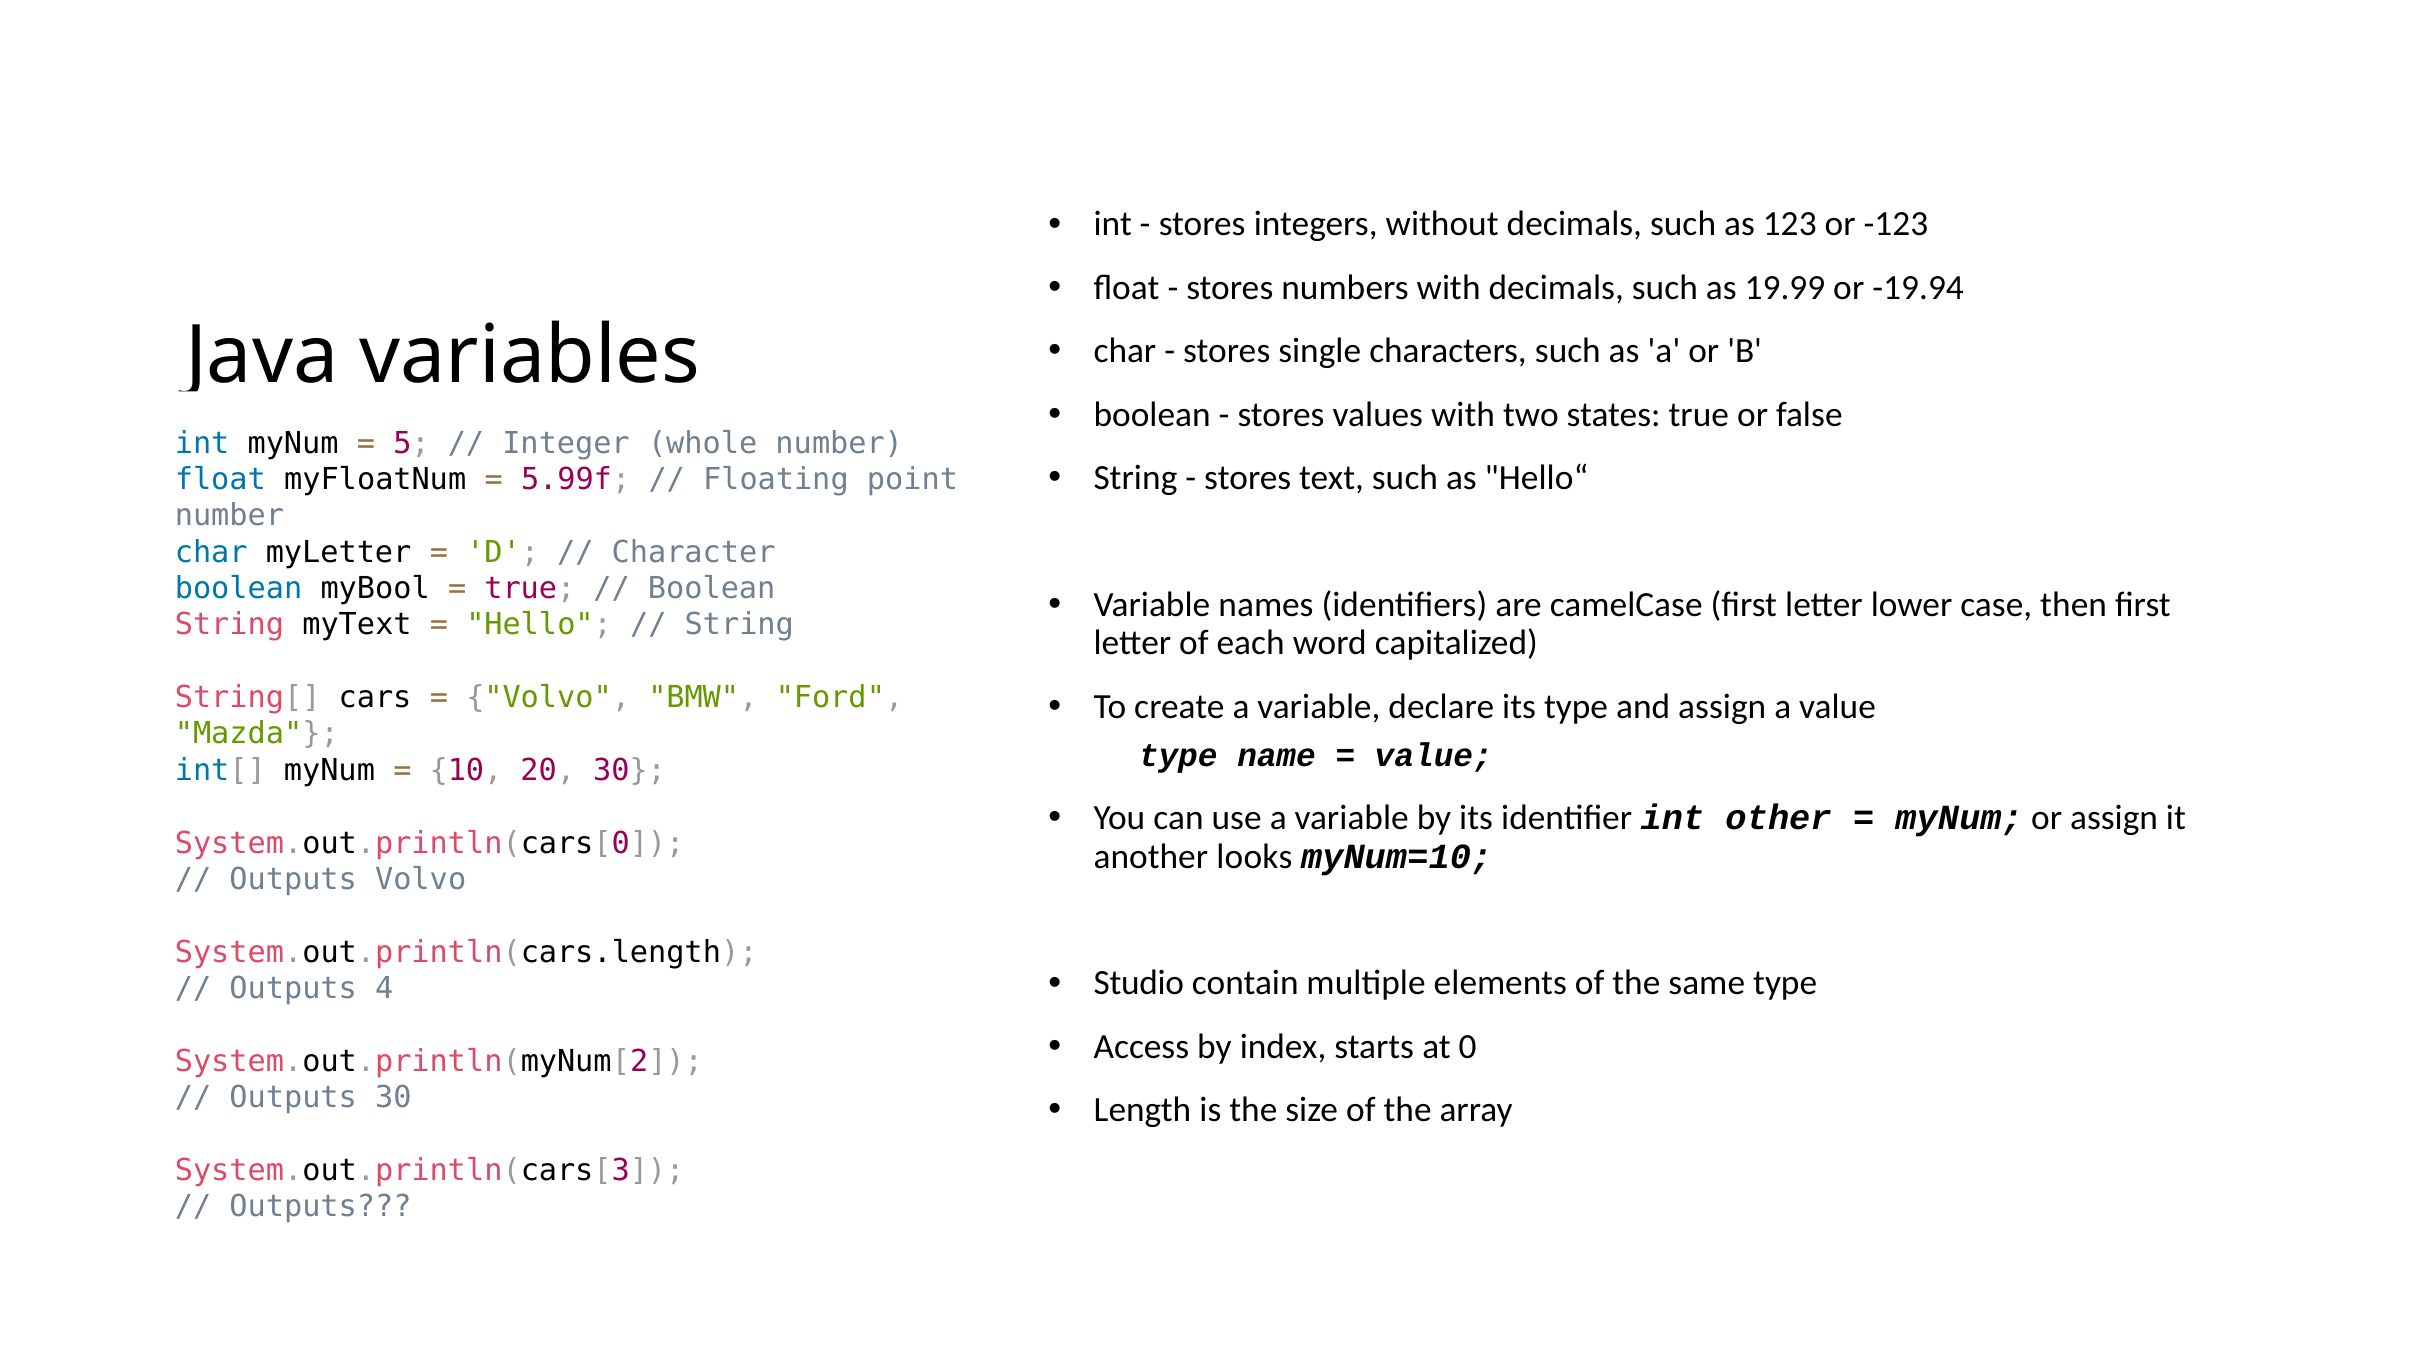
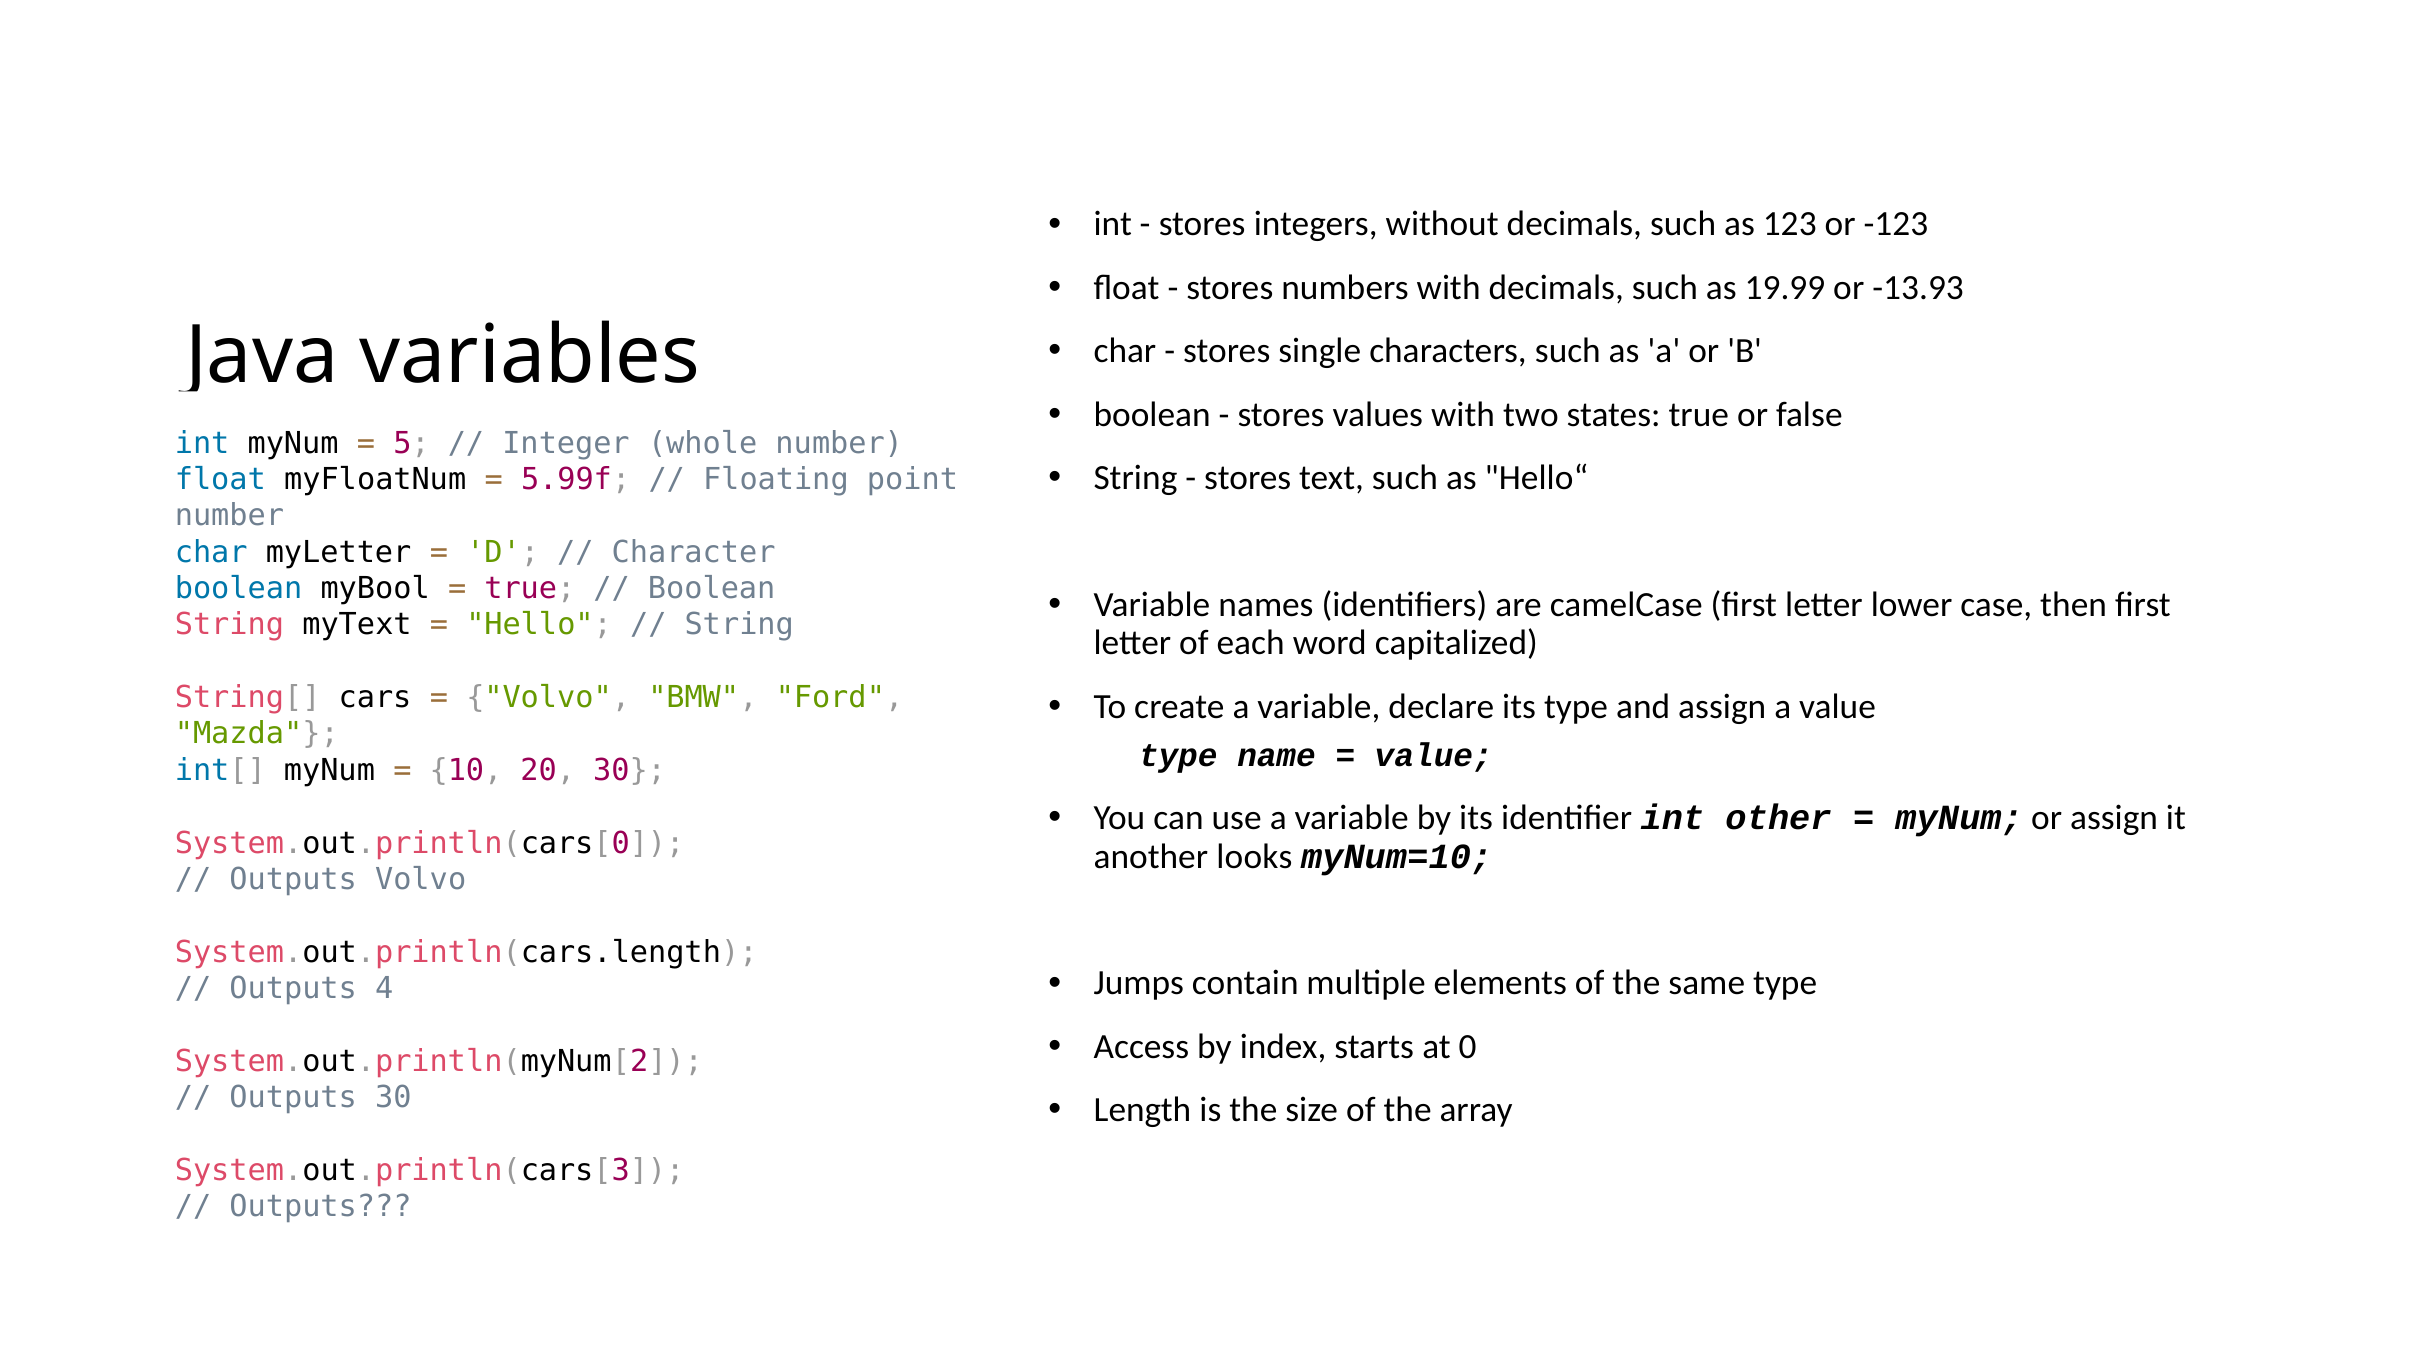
-19.94: -19.94 -> -13.93
Studio: Studio -> Jumps
